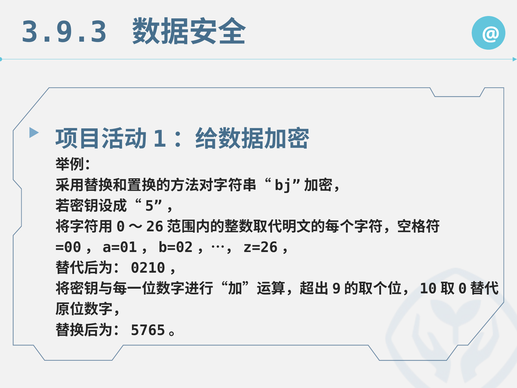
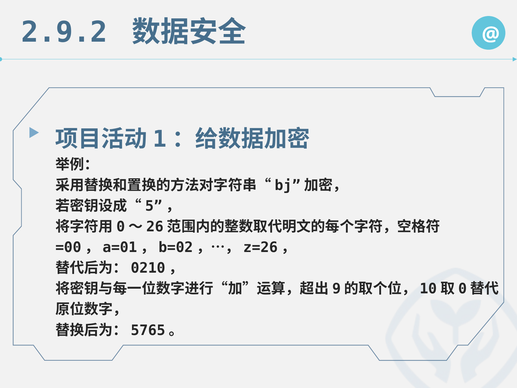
3.9.3: 3.9.3 -> 2.9.2
